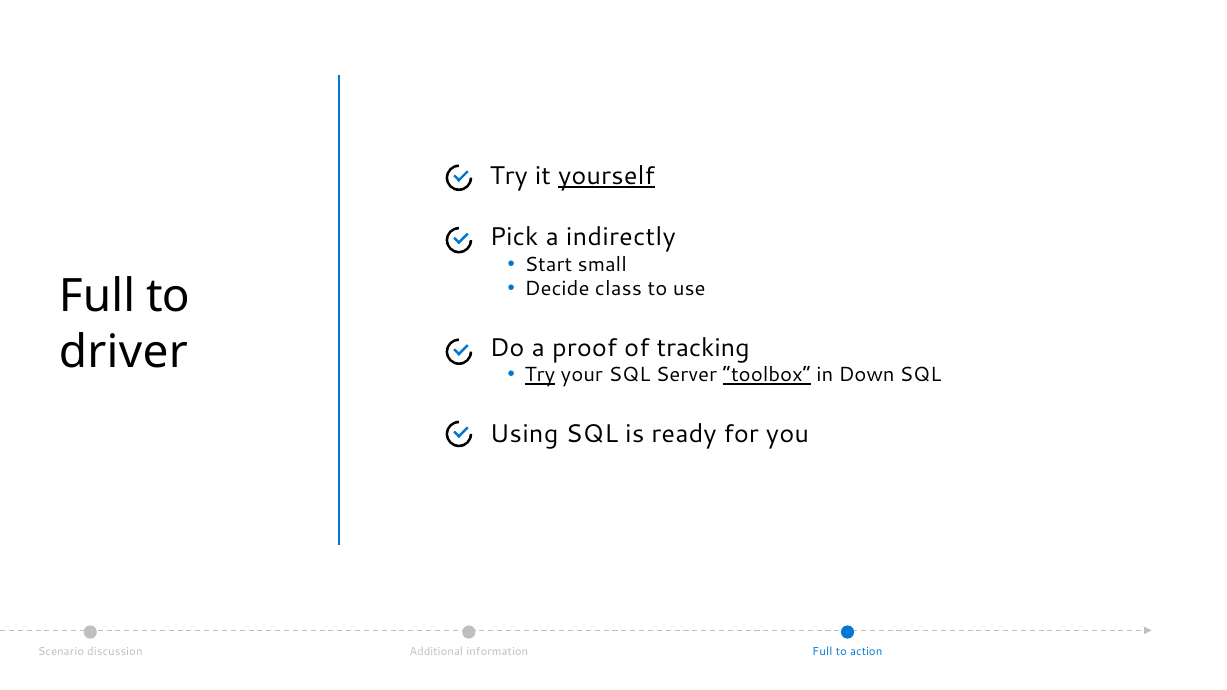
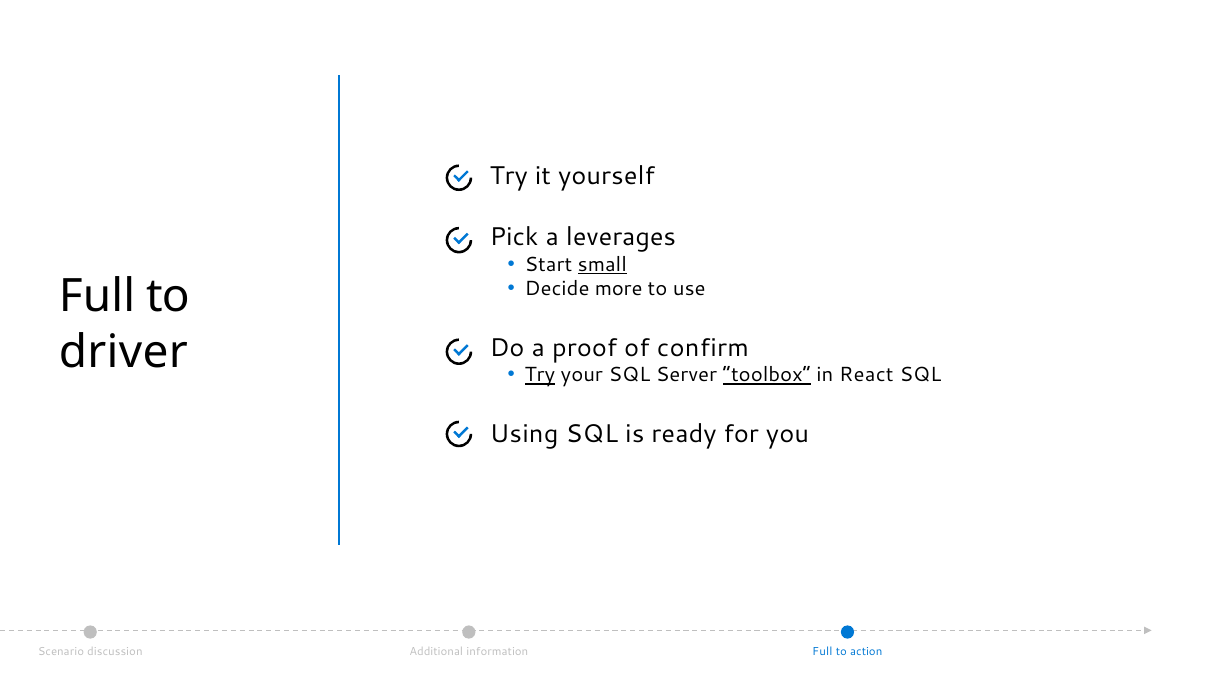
yourself underline: present -> none
indirectly: indirectly -> leverages
small underline: none -> present
class: class -> more
tracking: tracking -> confirm
Down: Down -> React
